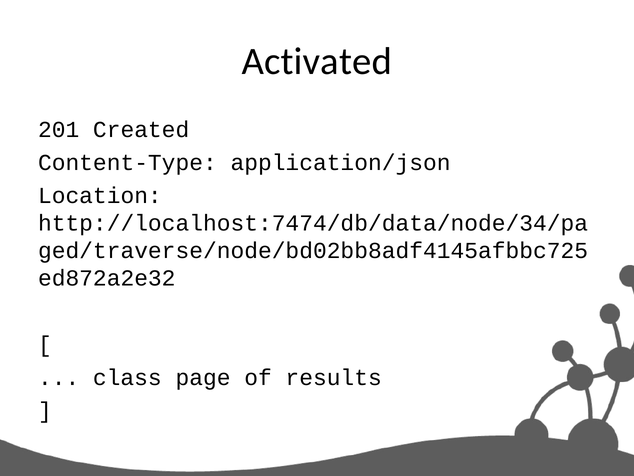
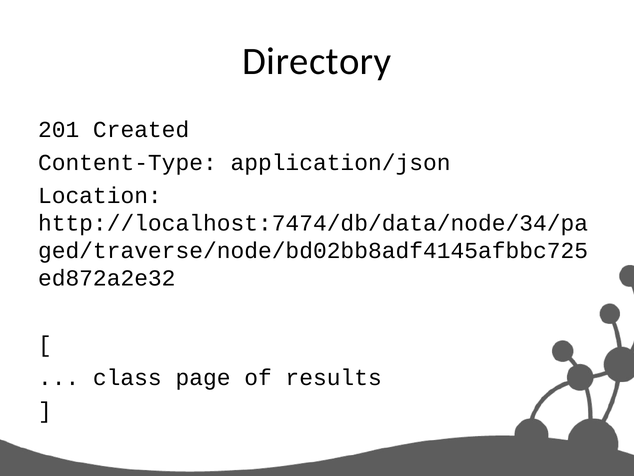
Activated: Activated -> Directory
